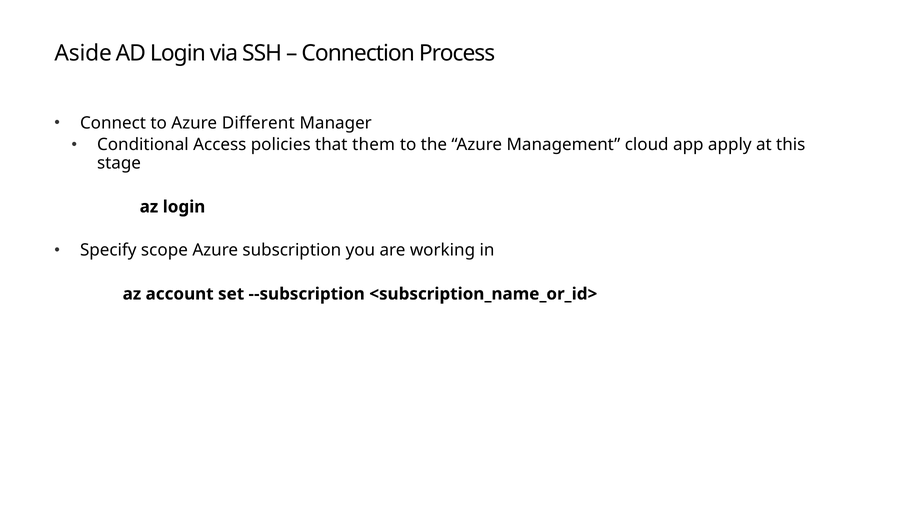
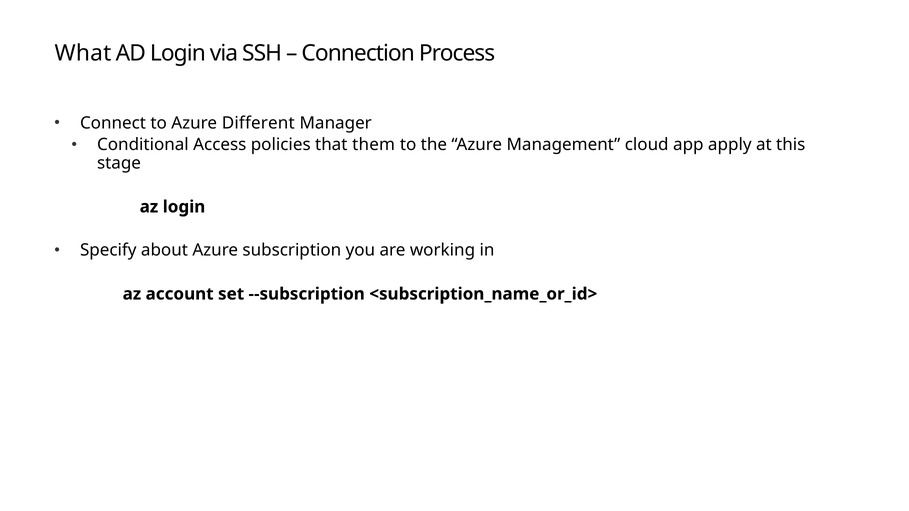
Aside: Aside -> What
scope: scope -> about
